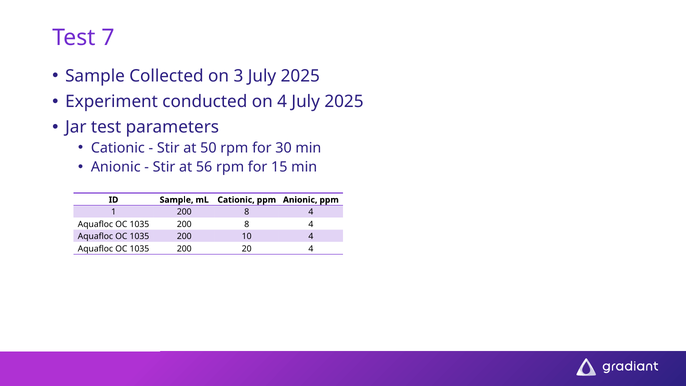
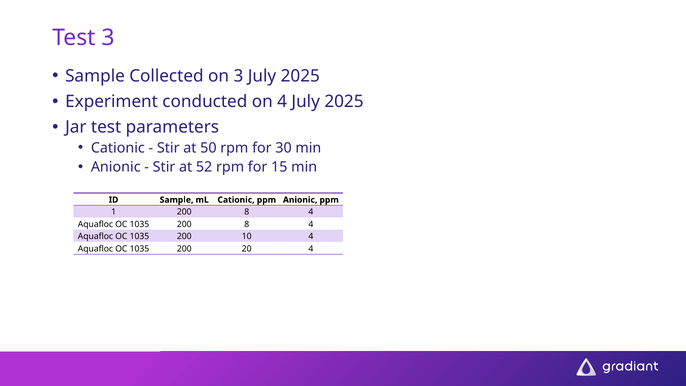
Test 7: 7 -> 3
56: 56 -> 52
